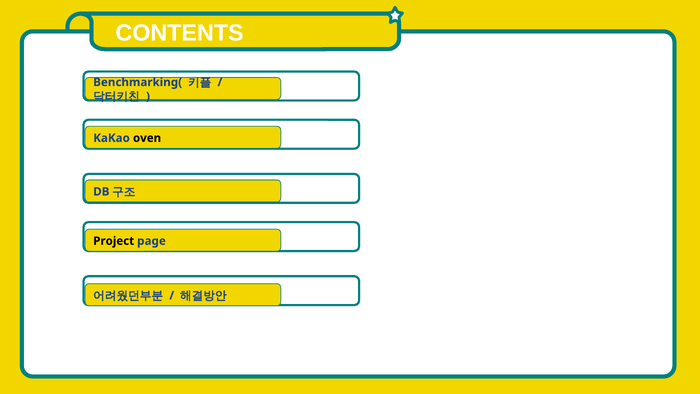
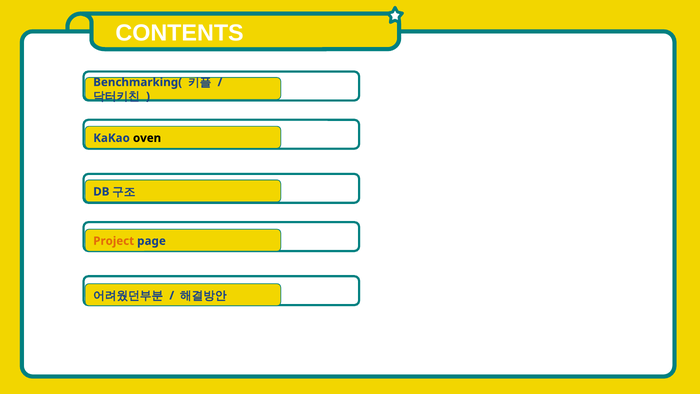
Project colour: black -> orange
